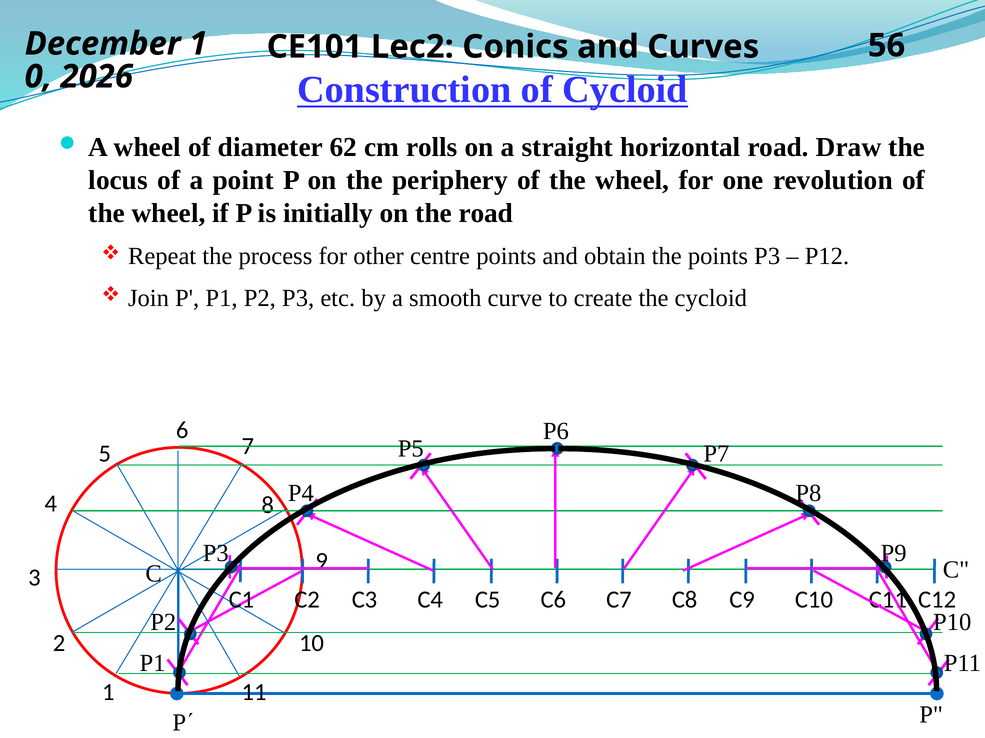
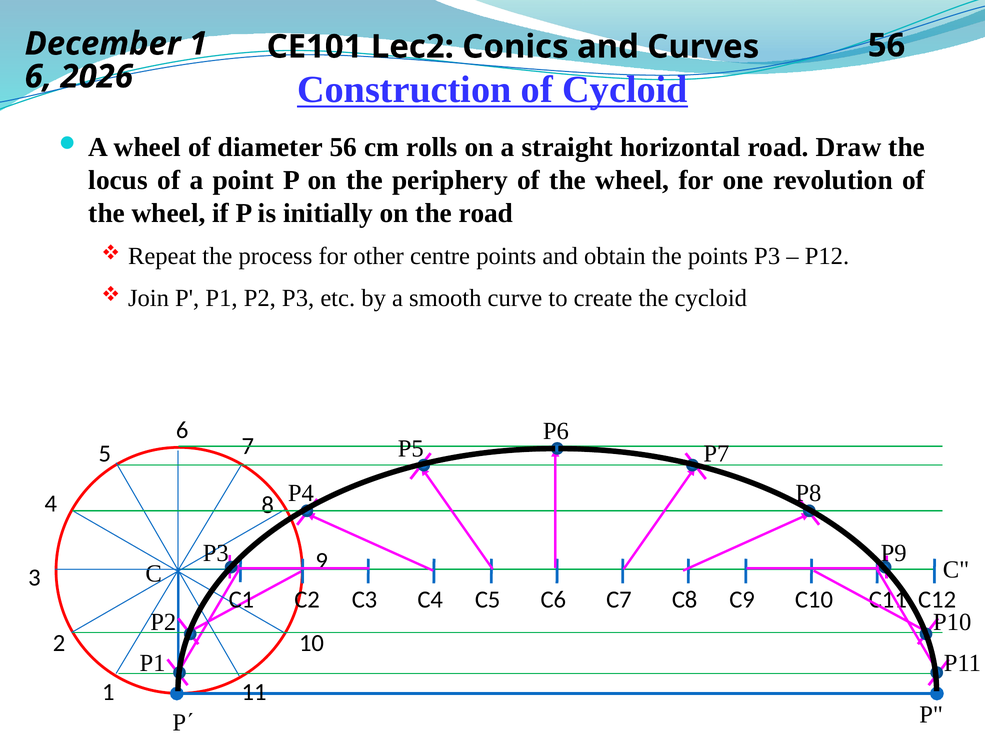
0 at (38, 77): 0 -> 6
diameter 62: 62 -> 56
